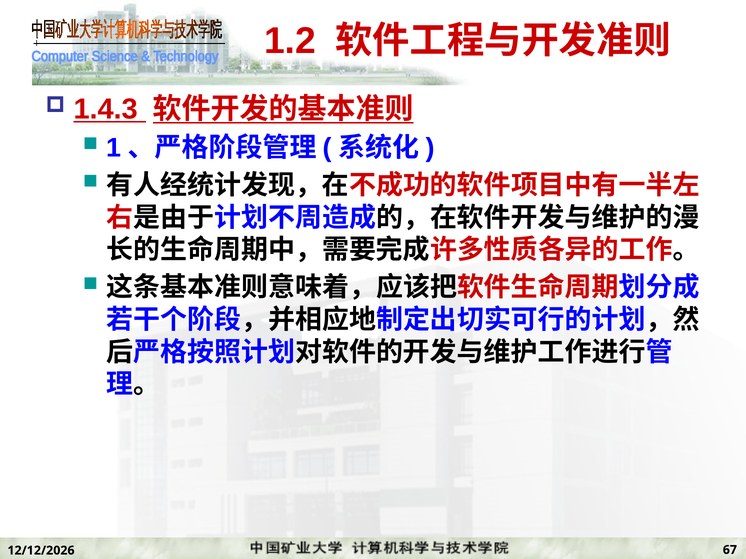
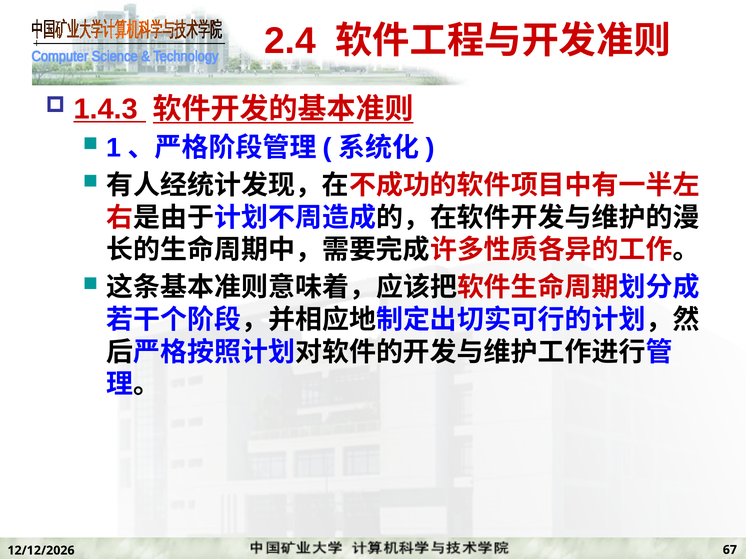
1.2: 1.2 -> 2.4
